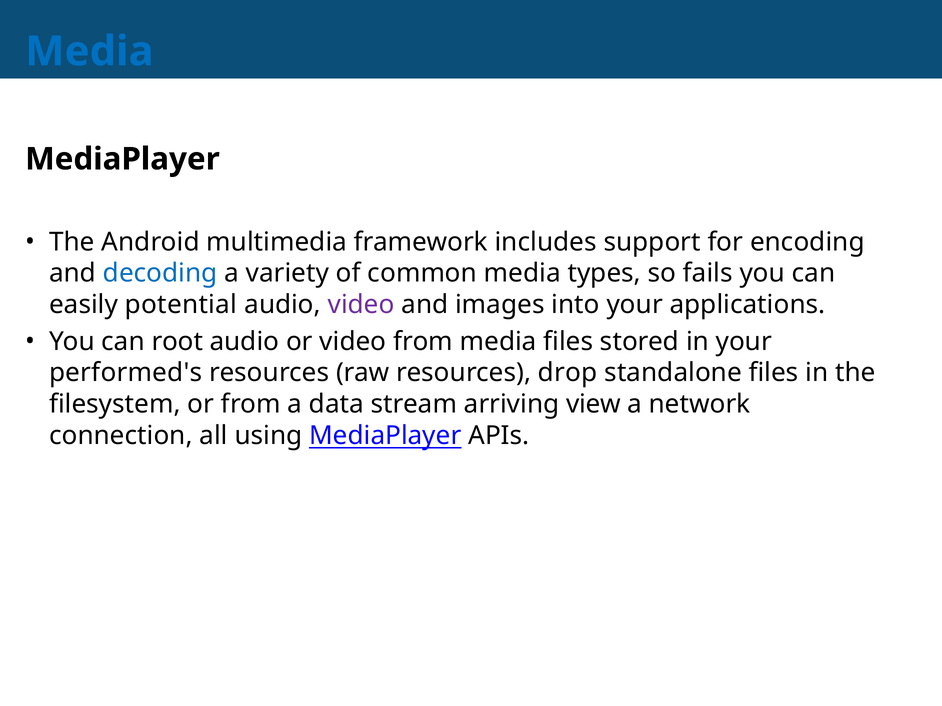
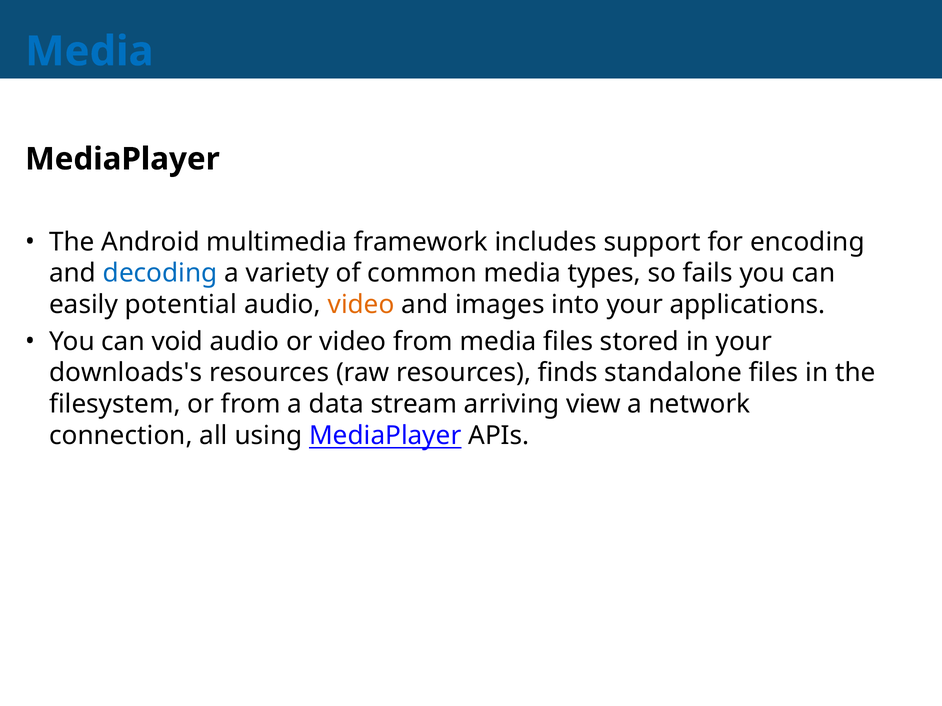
video at (361, 305) colour: purple -> orange
root: root -> void
performed's: performed's -> downloads's
drop: drop -> finds
